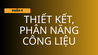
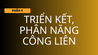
THIẾT: THIẾT -> TRIỂN
LIỆU: LIỆU -> LIÊN
